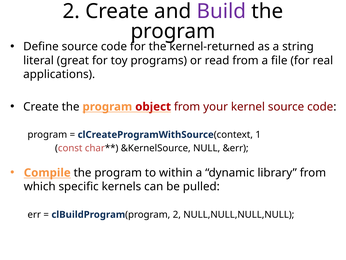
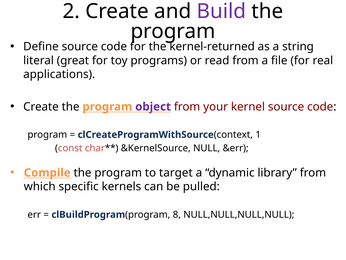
object colour: red -> purple
within: within -> target
program 2: 2 -> 8
